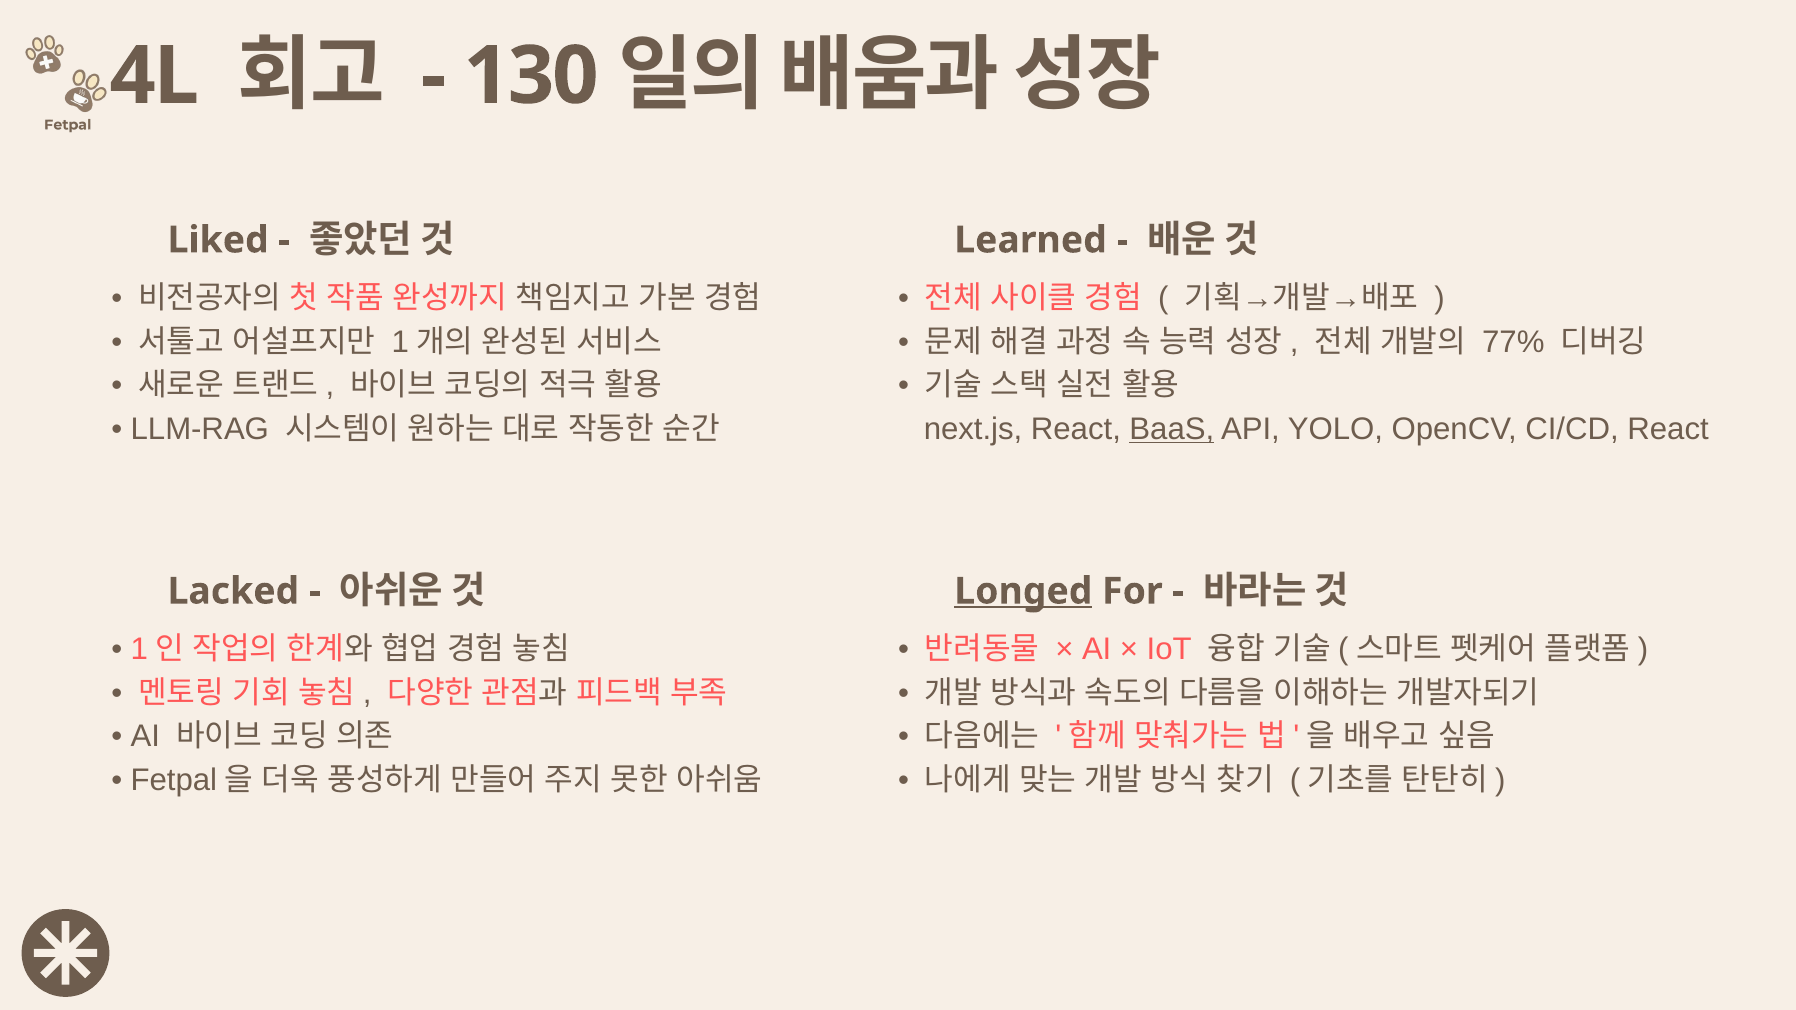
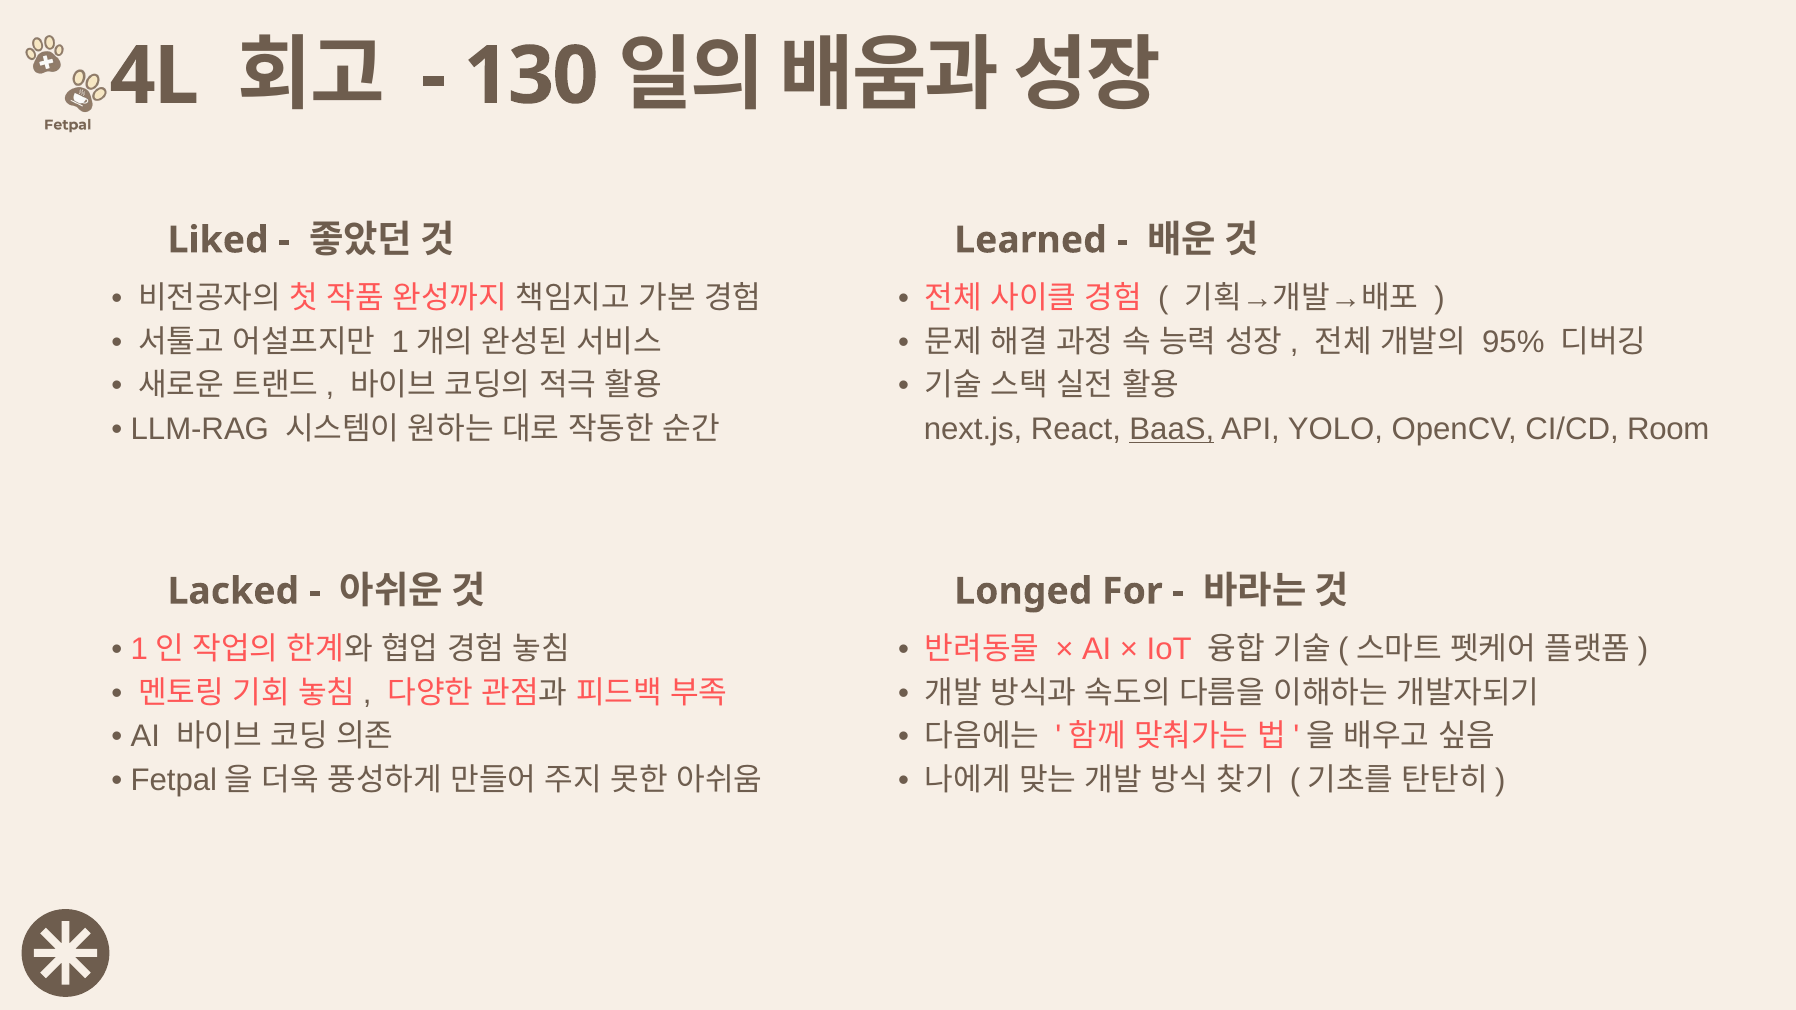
77%: 77% -> 95%
CI/CD React: React -> Room
Longed underline: present -> none
